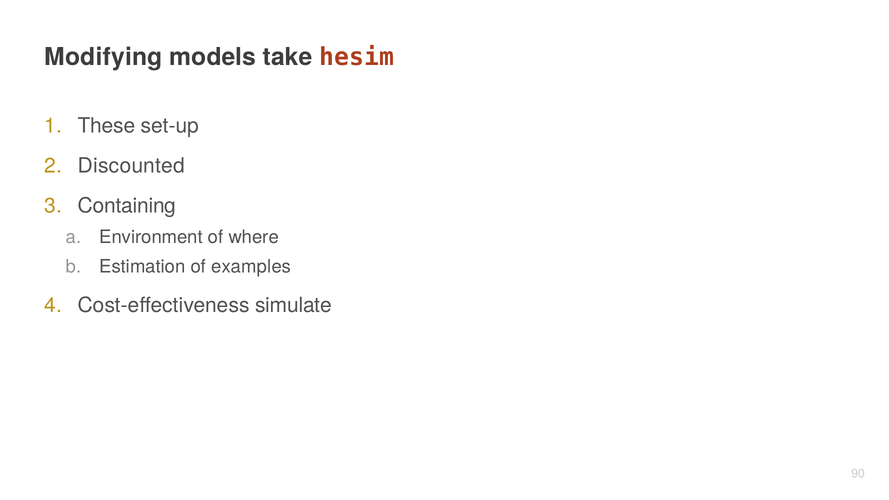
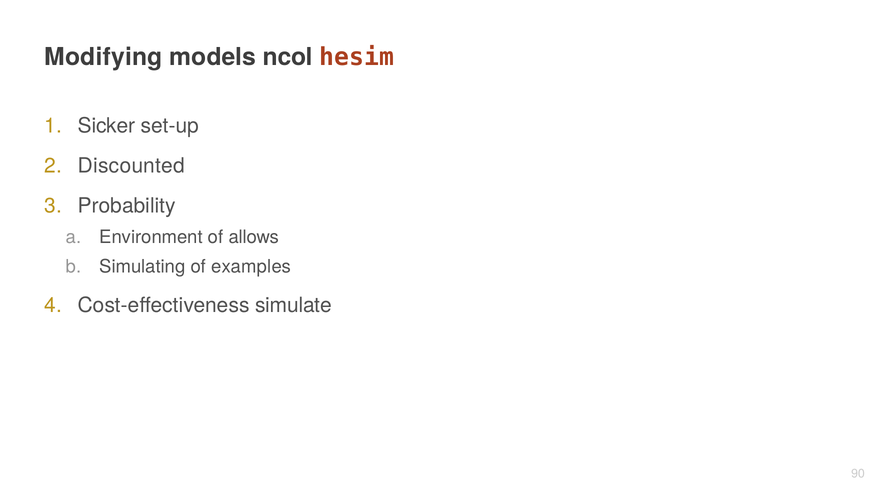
take: take -> ncol
These: These -> Sicker
Containing: Containing -> Probability
where: where -> allows
Estimation: Estimation -> Simulating
